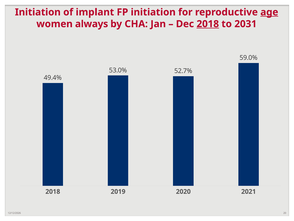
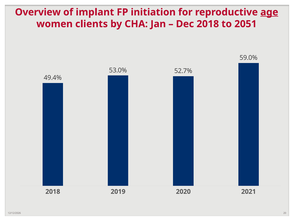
Initiation at (38, 12): Initiation -> Overview
always: always -> clients
2018 at (208, 24) underline: present -> none
2031: 2031 -> 2051
